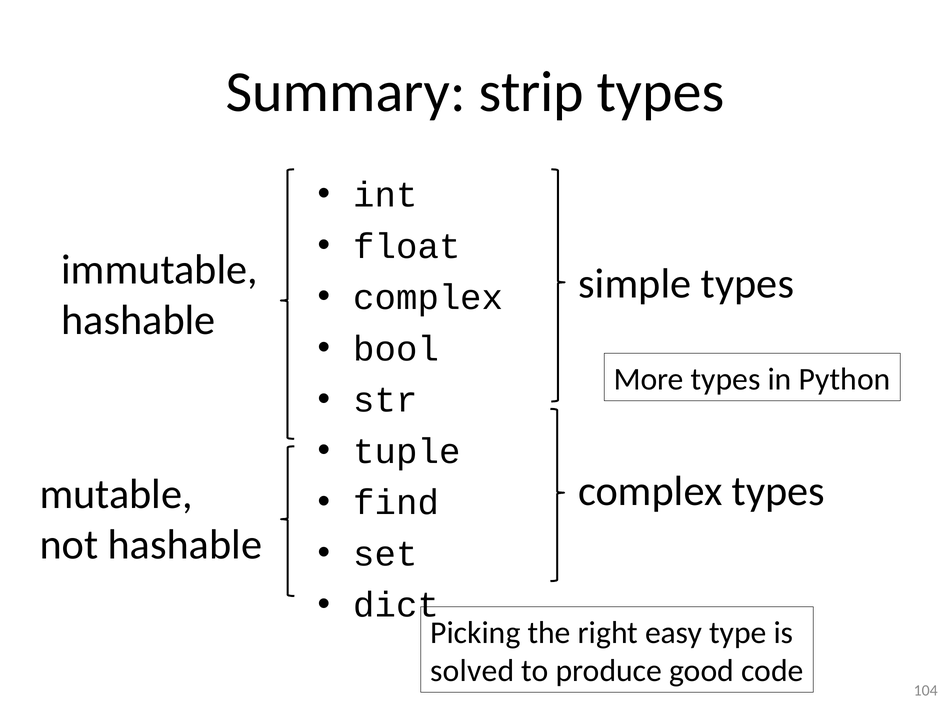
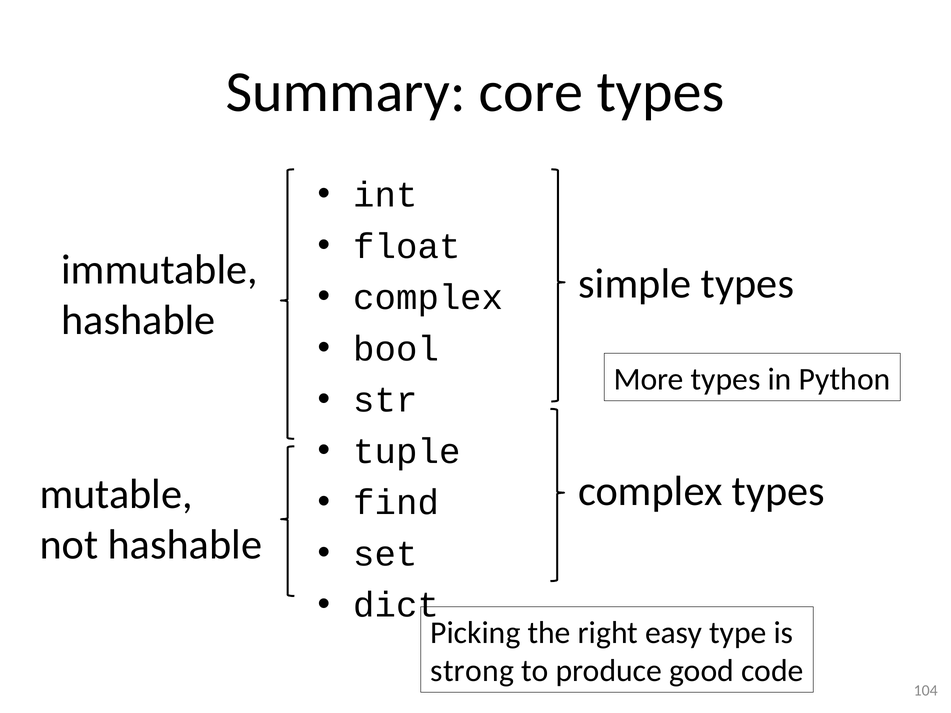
strip: strip -> core
solved: solved -> strong
